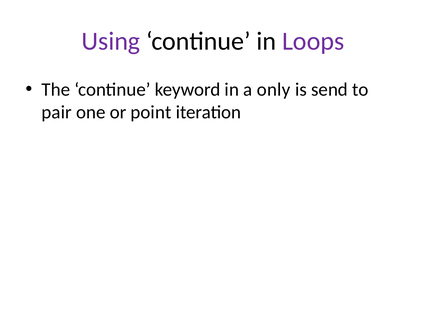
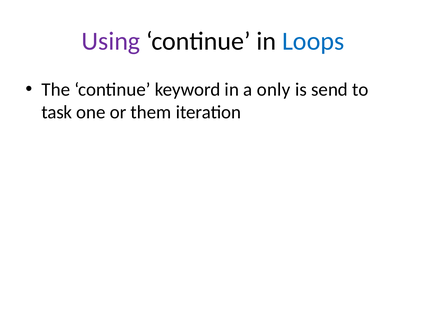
Loops colour: purple -> blue
pair: pair -> task
point: point -> them
